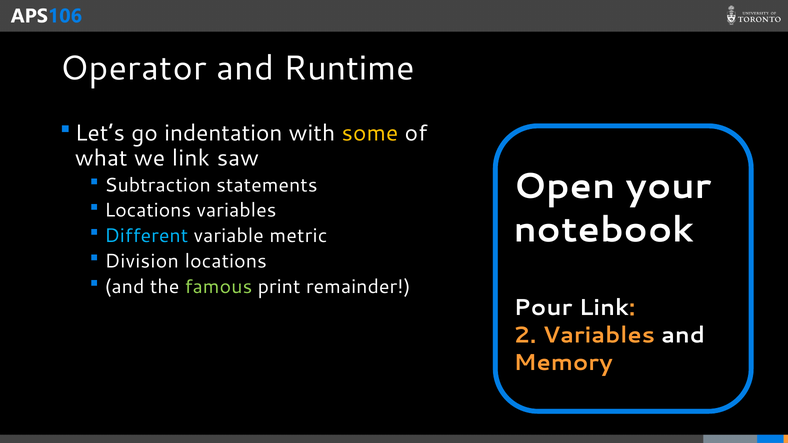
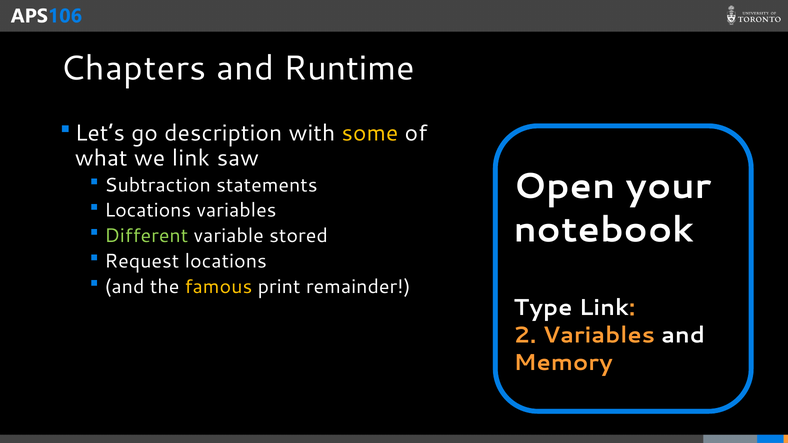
Operator: Operator -> Chapters
indentation: indentation -> description
Different colour: light blue -> light green
metric: metric -> stored
Division: Division -> Request
famous colour: light green -> yellow
Pour: Pour -> Type
